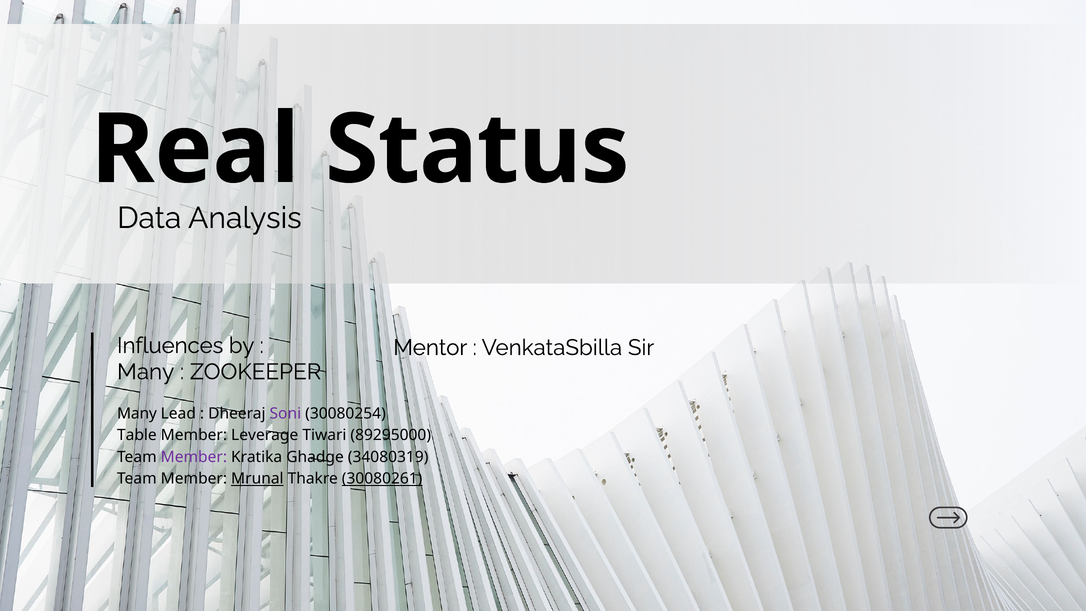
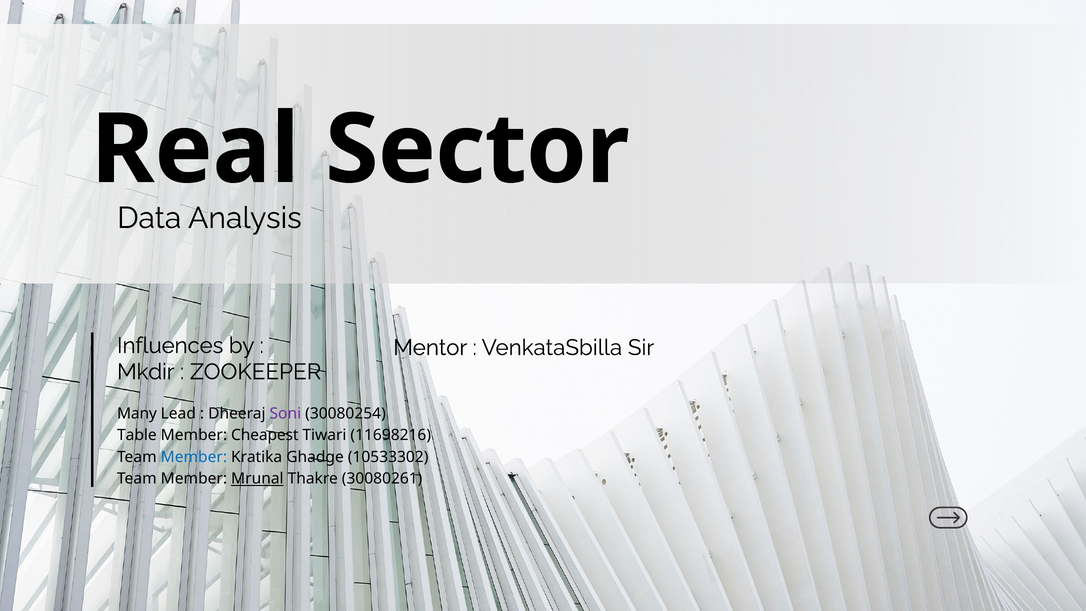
Status: Status -> Sector
Many at (146, 372): Many -> Mkdir
Leverage: Leverage -> Cheapest
89295000: 89295000 -> 11698216
Member at (194, 457) colour: purple -> blue
34080319: 34080319 -> 10533302
30080261 underline: present -> none
